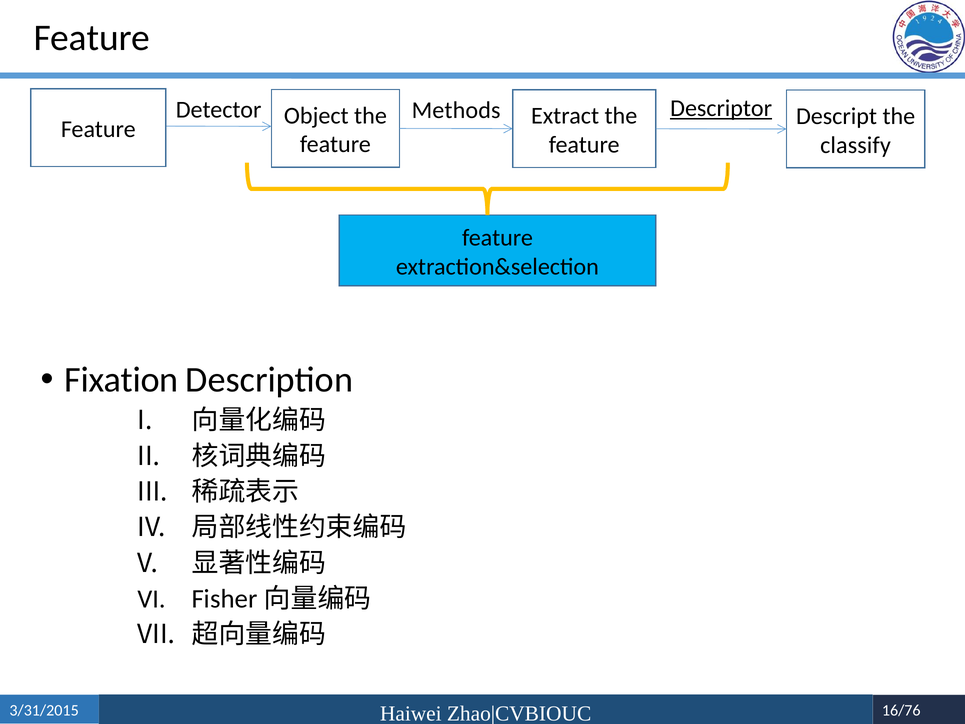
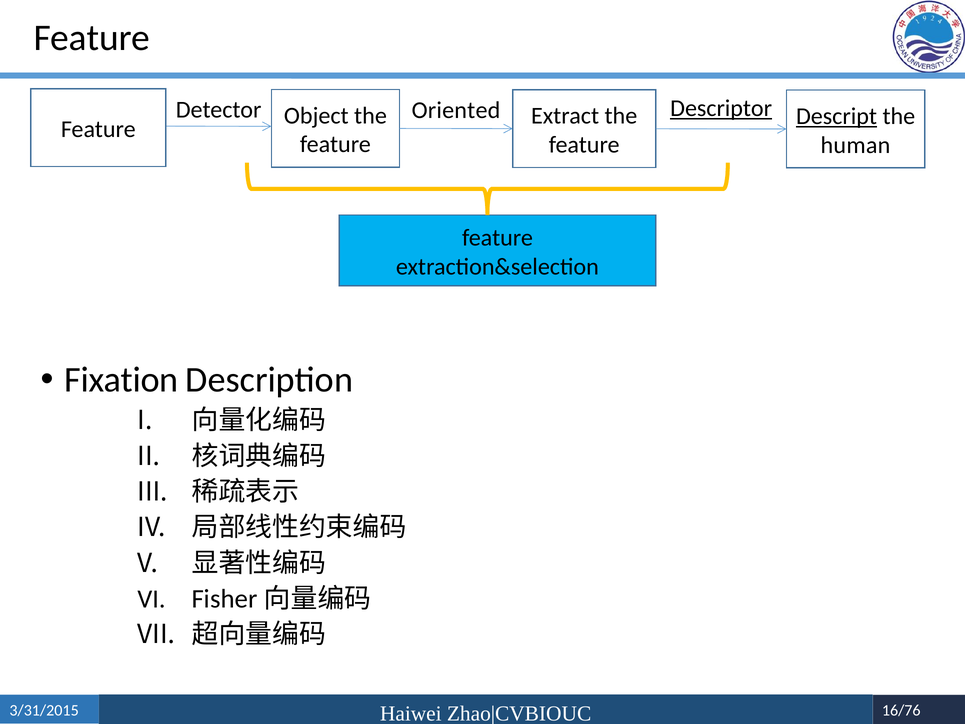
Methods: Methods -> Oriented
Descript underline: none -> present
classify: classify -> human
